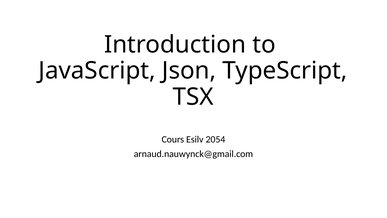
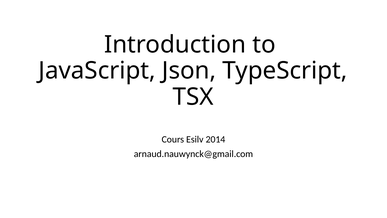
2054: 2054 -> 2014
